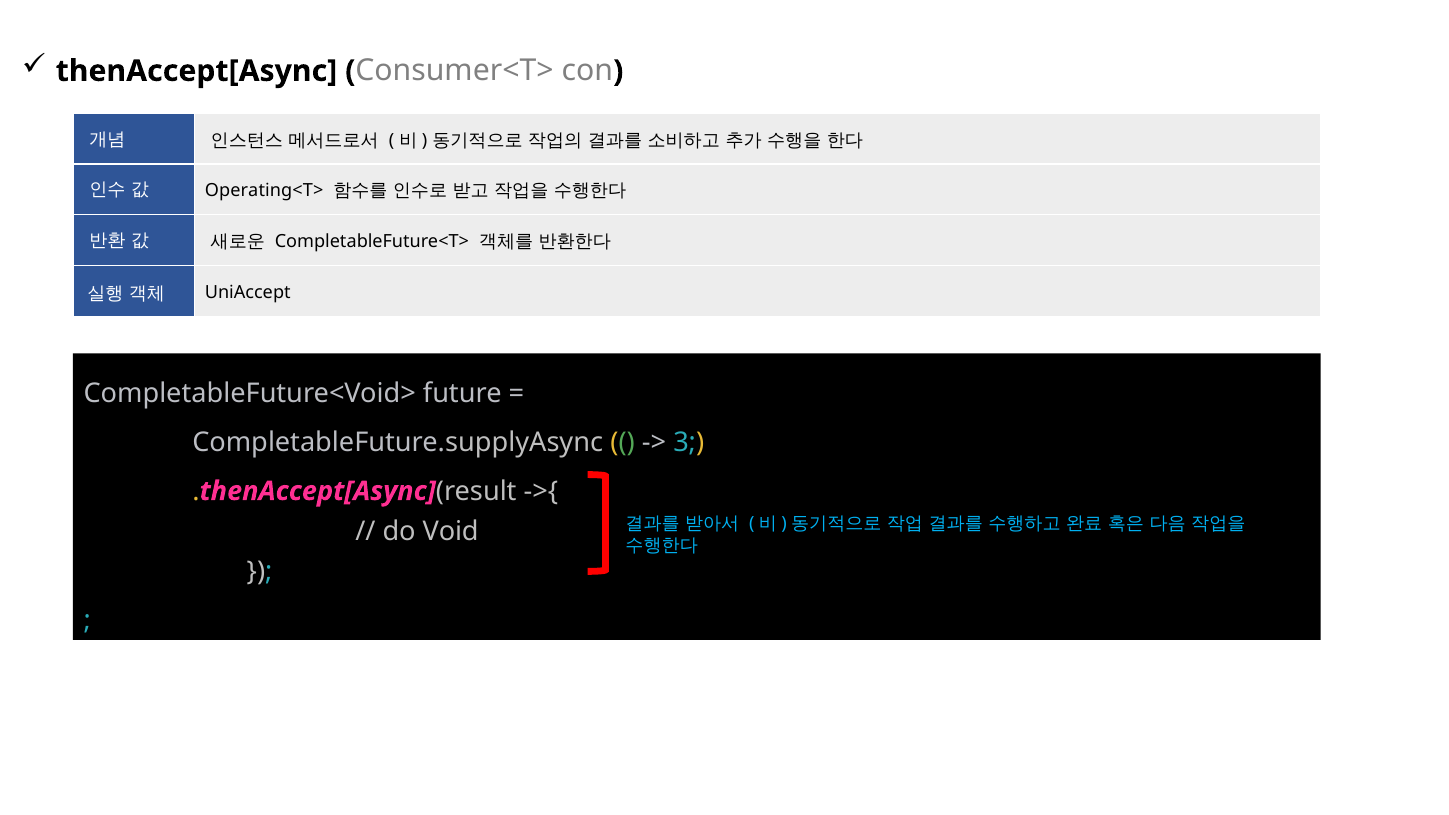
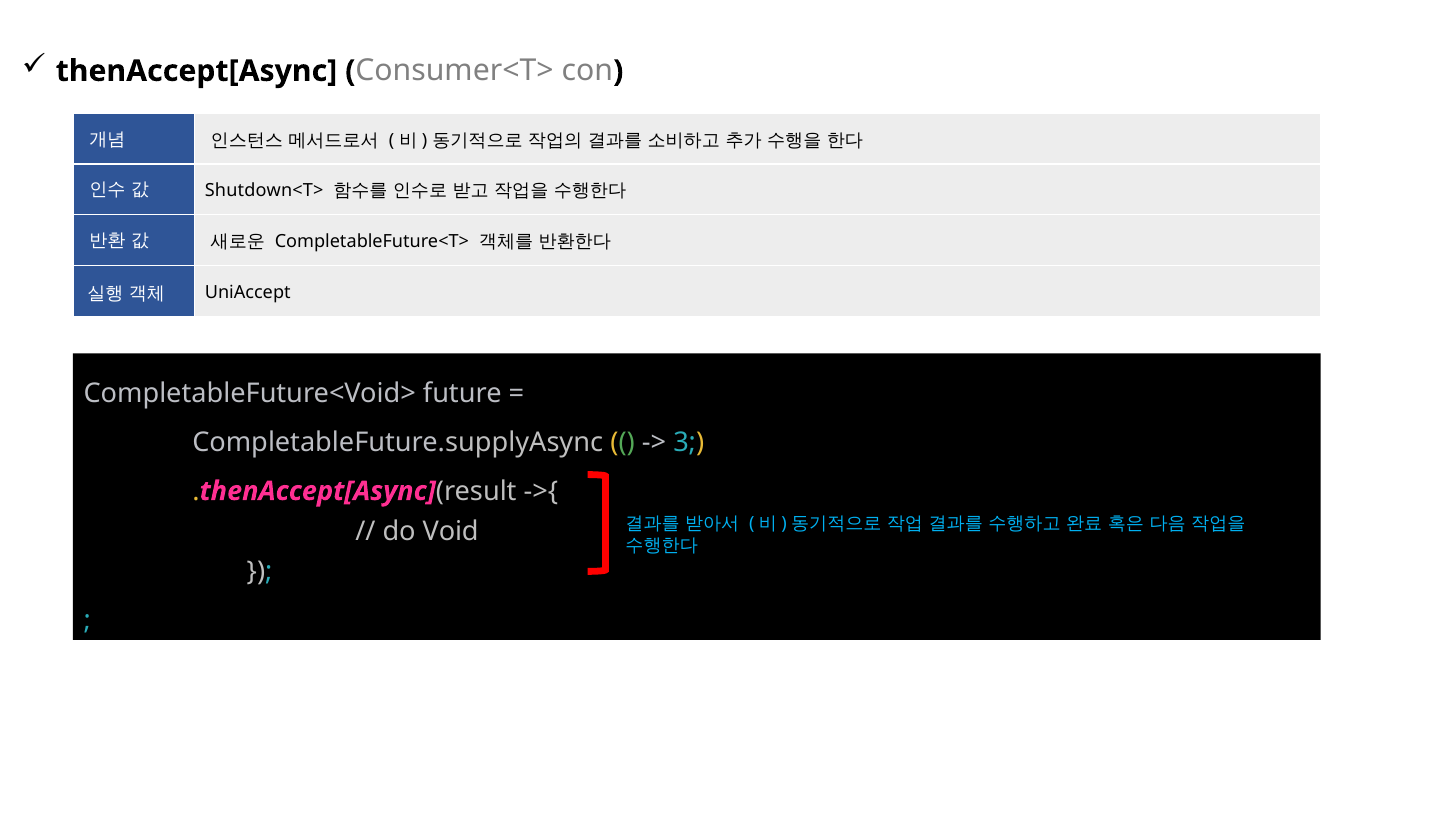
Operating<T>: Operating<T> -> Shutdown<T>
